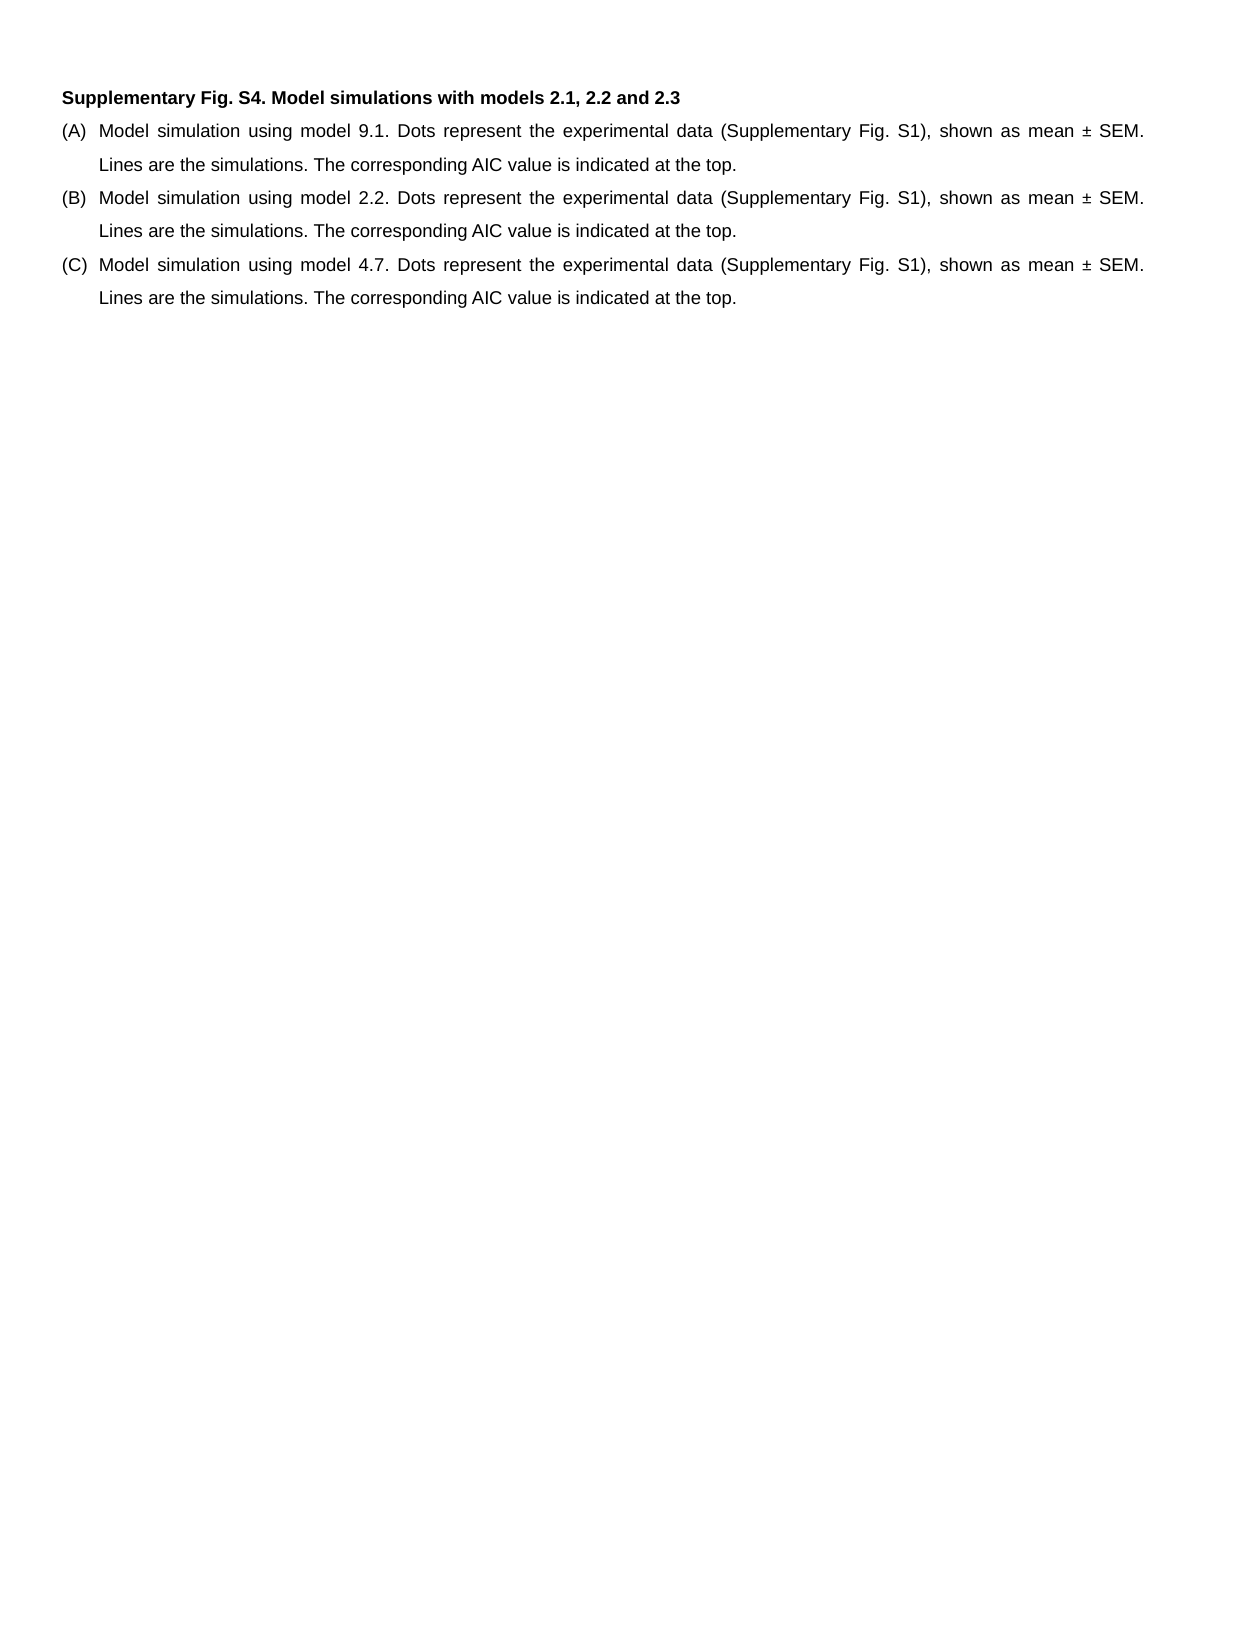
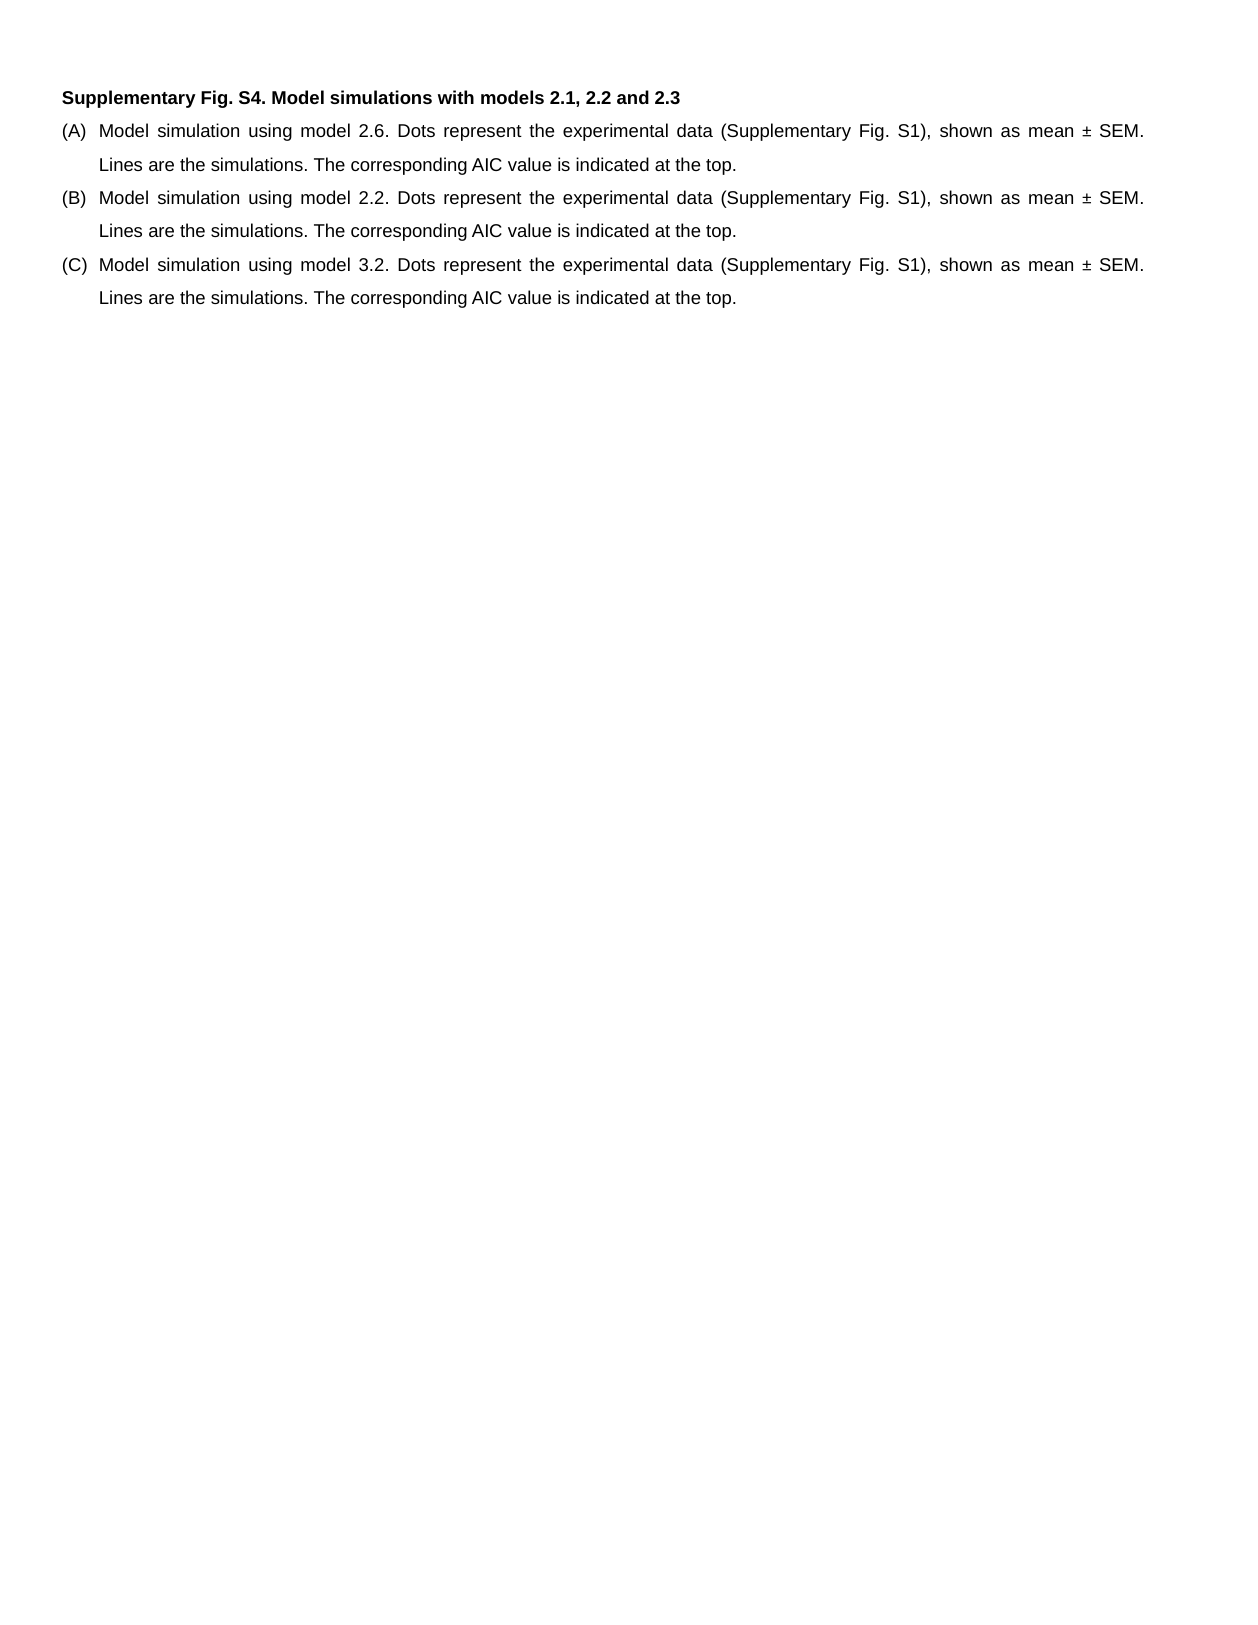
9.1: 9.1 -> 2.6
4.7: 4.7 -> 3.2
